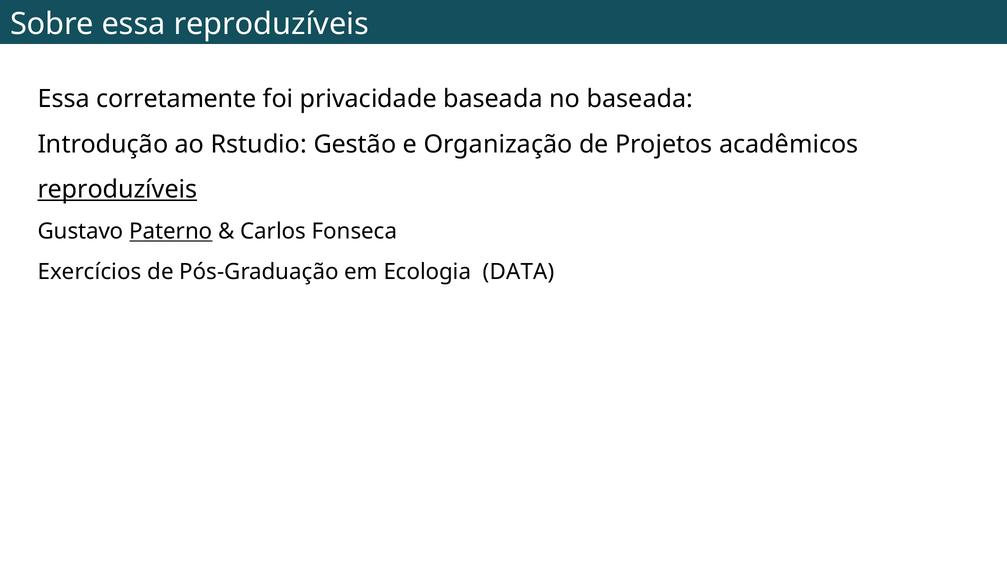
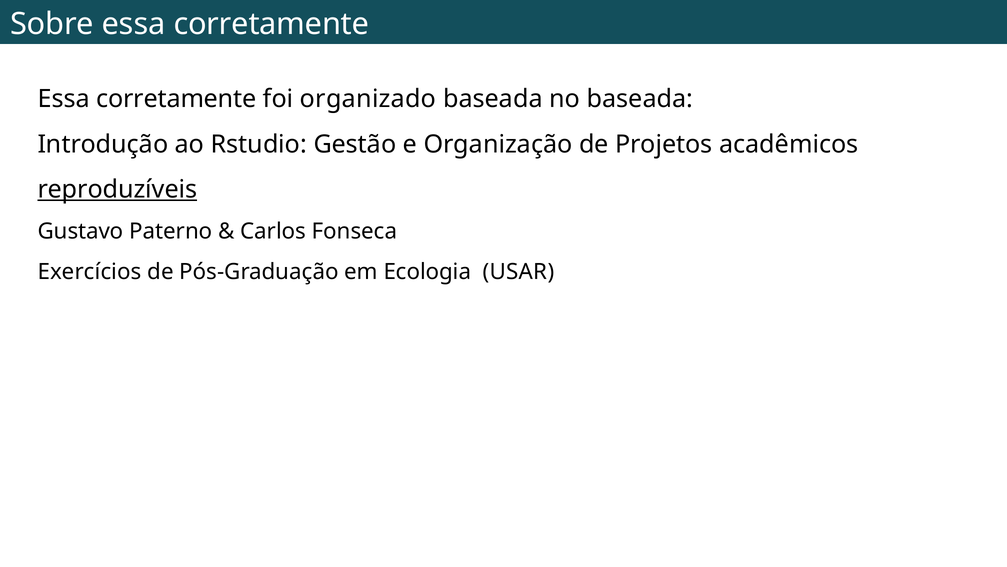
Sobre essa reproduzíveis: reproduzíveis -> corretamente
privacidade: privacidade -> organizado
Paterno underline: present -> none
DATA: DATA -> USAR
